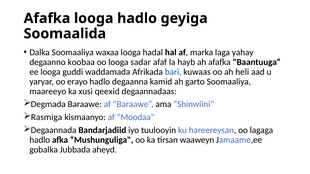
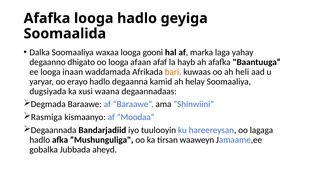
hadal: hadal -> gooni
koobaa: koobaa -> dhigato
sadar: sadar -> afaan
guddi: guddi -> inaan
bari colour: blue -> orange
garto: garto -> helay
maareeyo: maareeyo -> dugsiyada
qeexid: qeexid -> waana
